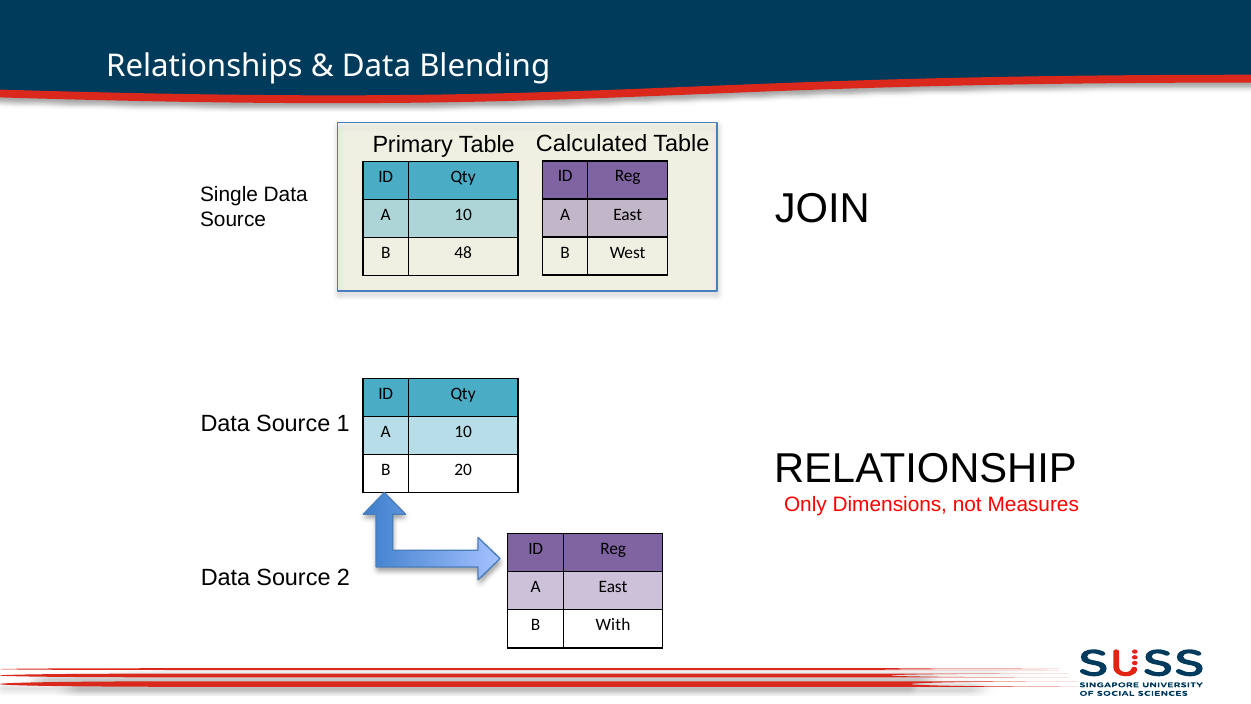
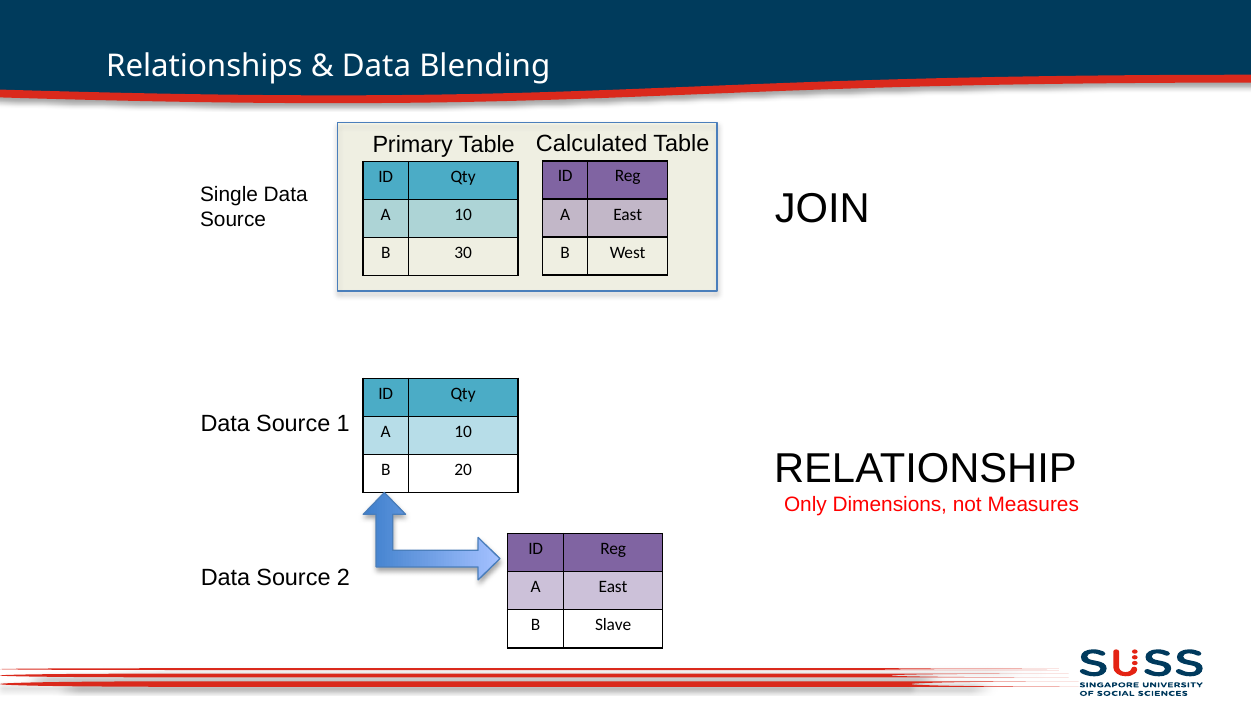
48: 48 -> 30
With: With -> Slave
